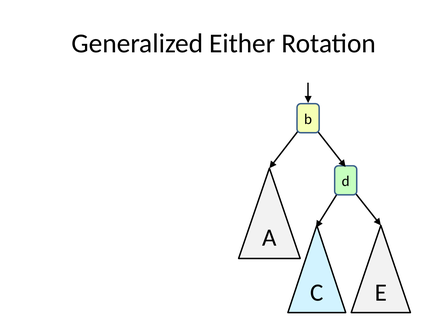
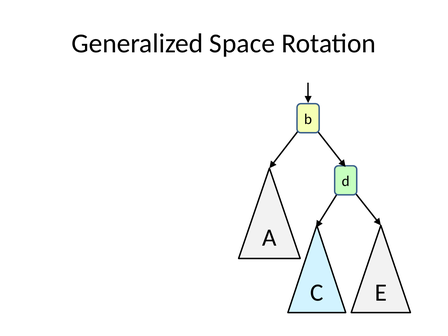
Either: Either -> Space
